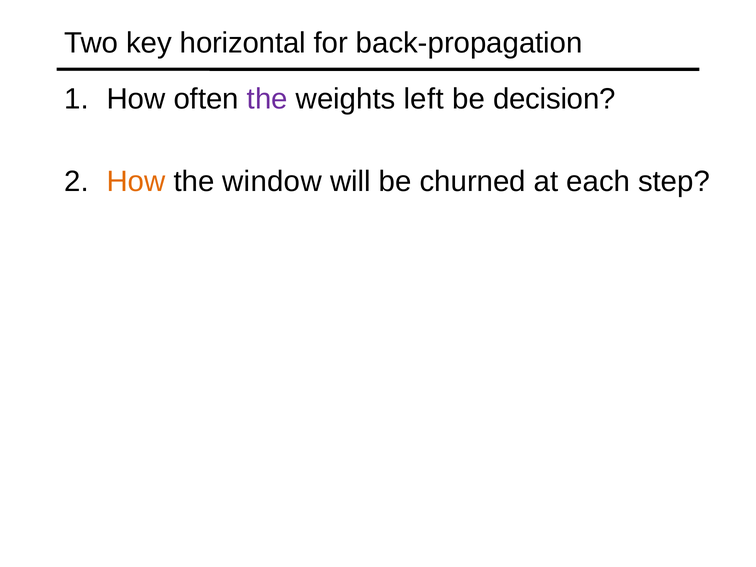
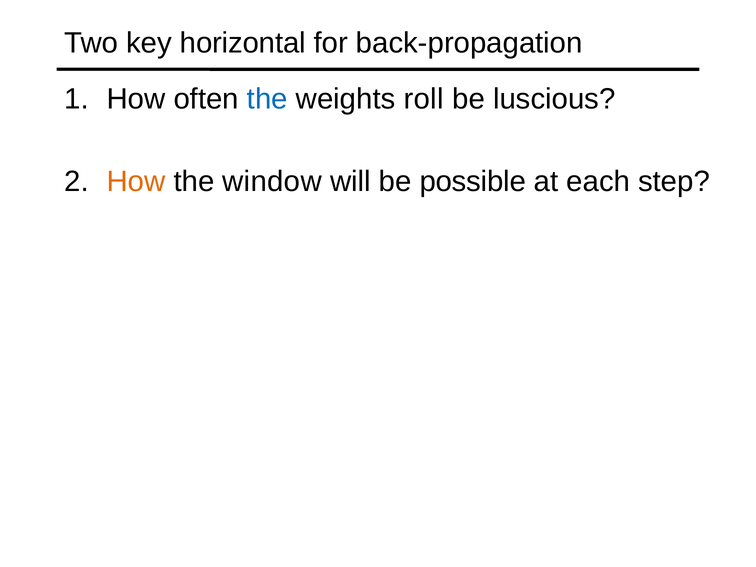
the at (267, 99) colour: purple -> blue
left: left -> roll
decision: decision -> luscious
churned: churned -> possible
